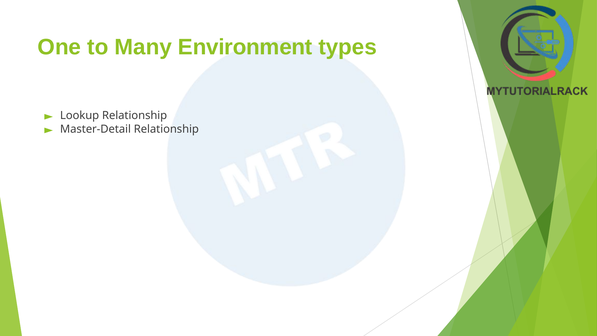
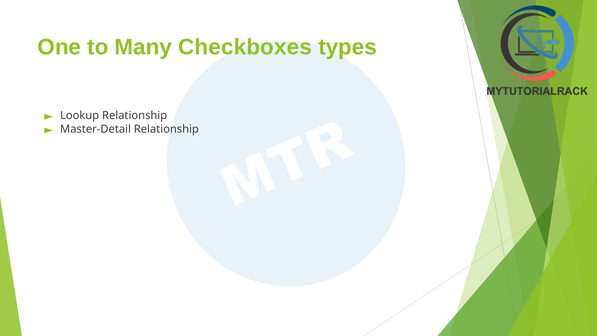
Environment: Environment -> Checkboxes
